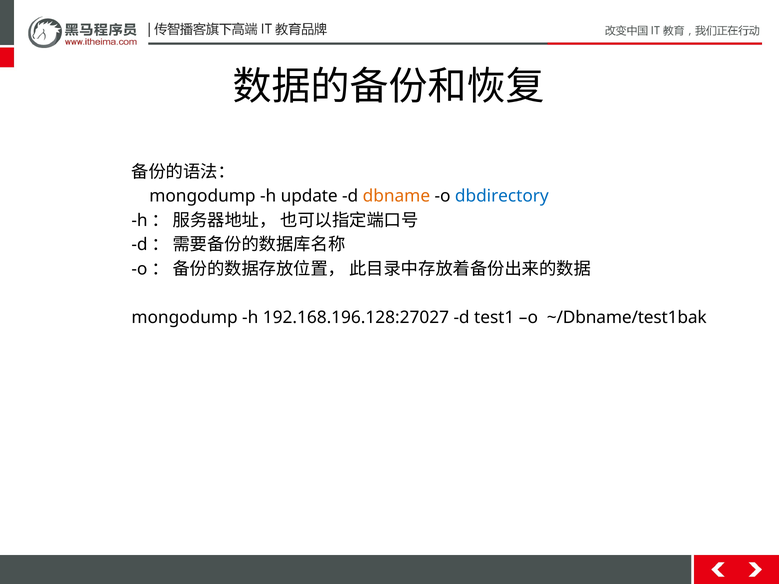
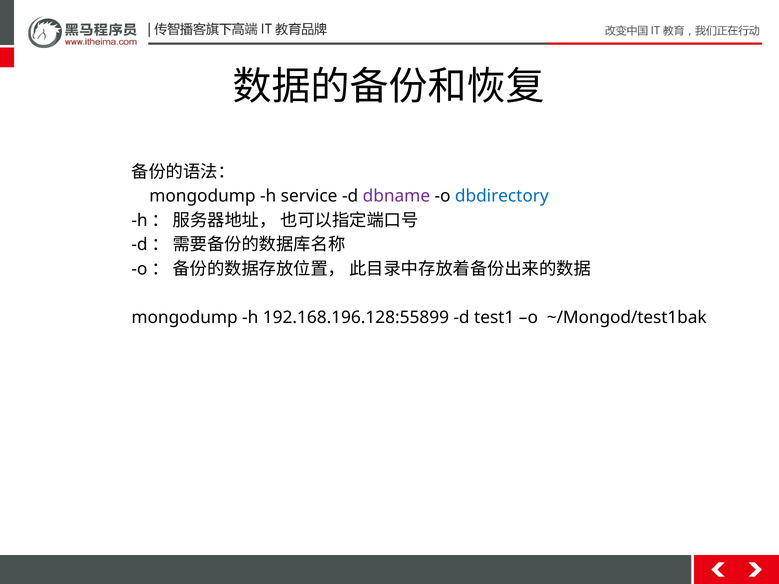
update: update -> service
dbname colour: orange -> purple
192.168.196.128:27027: 192.168.196.128:27027 -> 192.168.196.128:55899
~/Dbname/test1bak: ~/Dbname/test1bak -> ~/Mongod/test1bak
